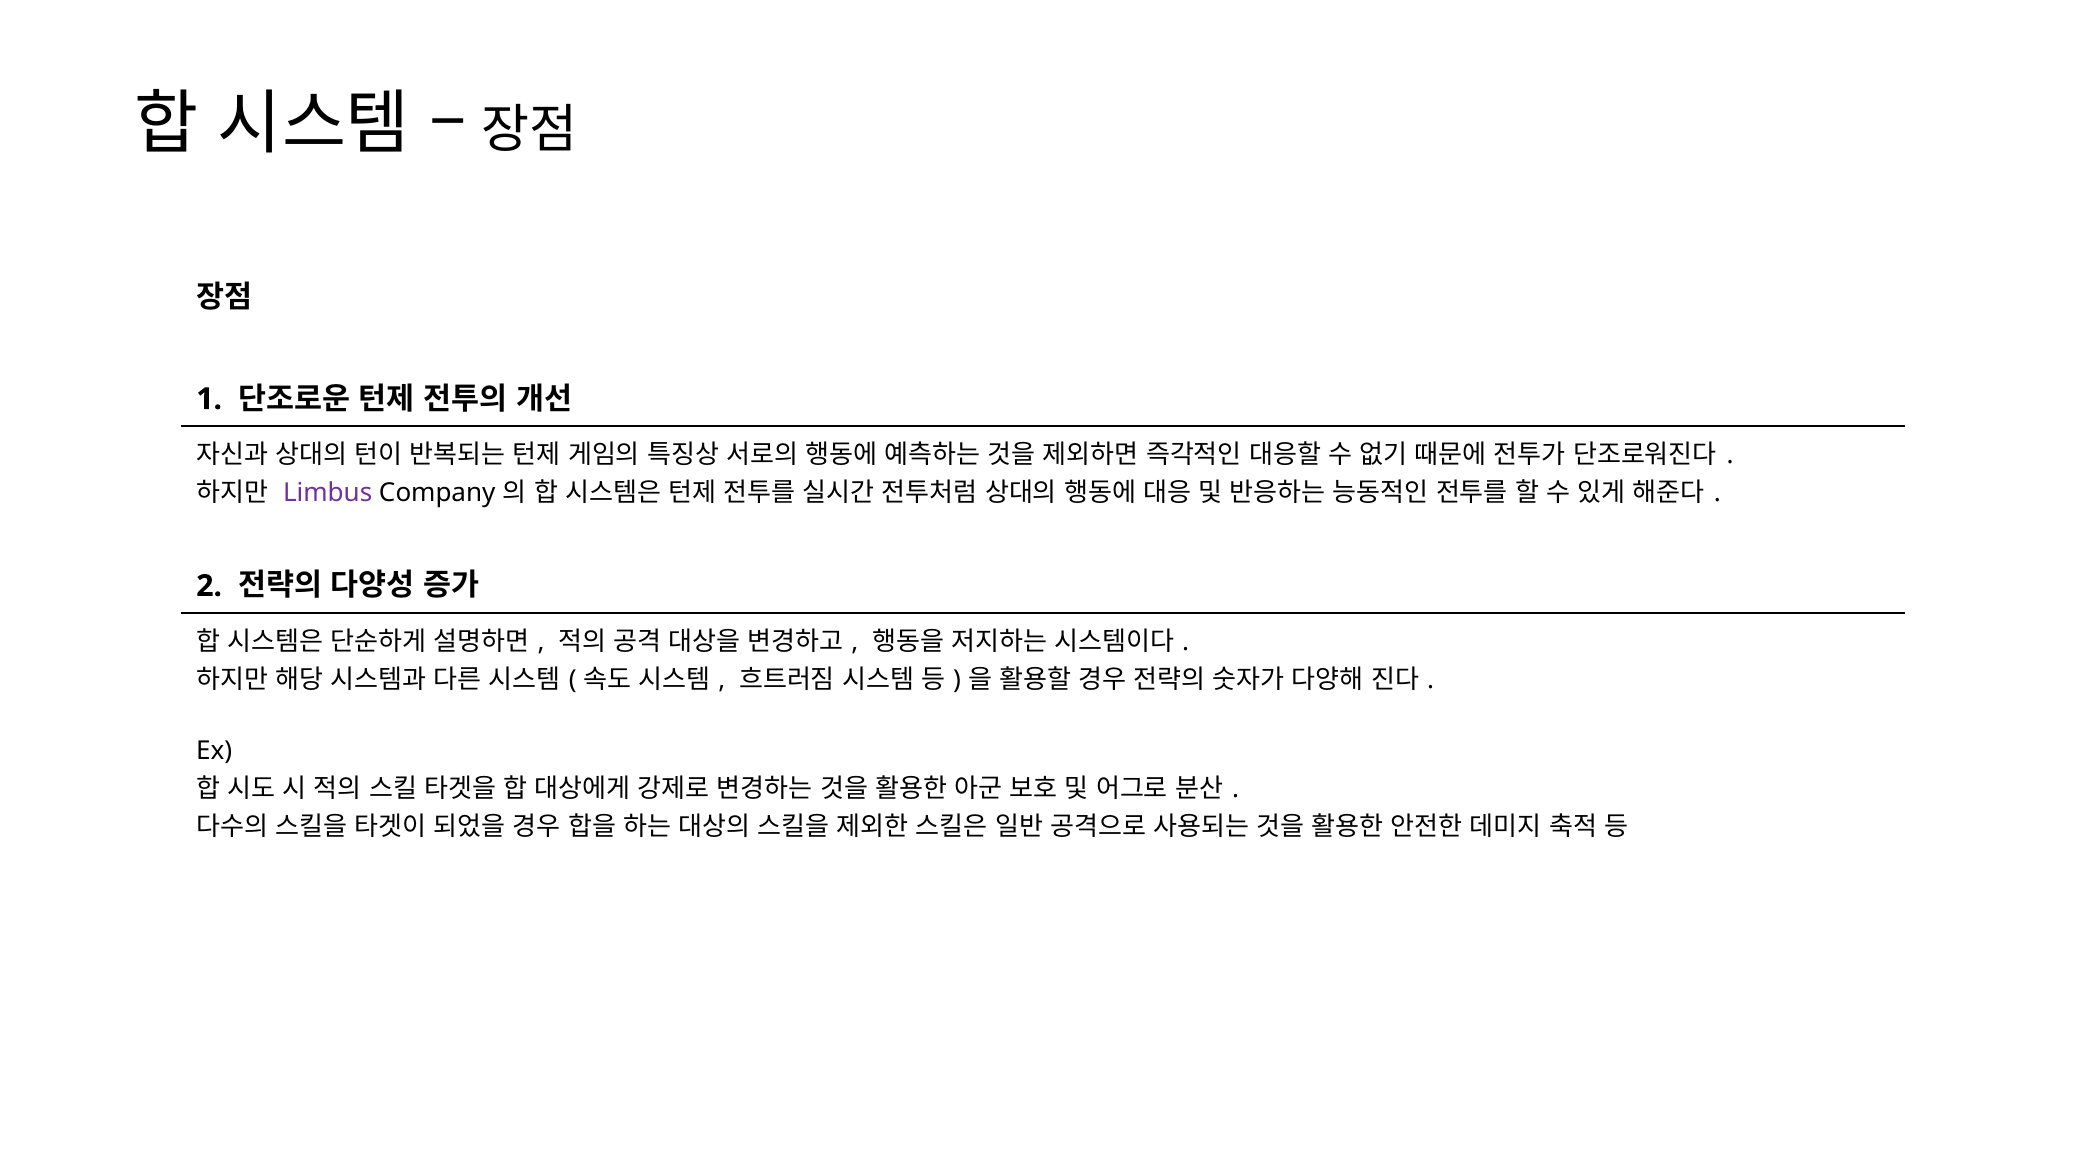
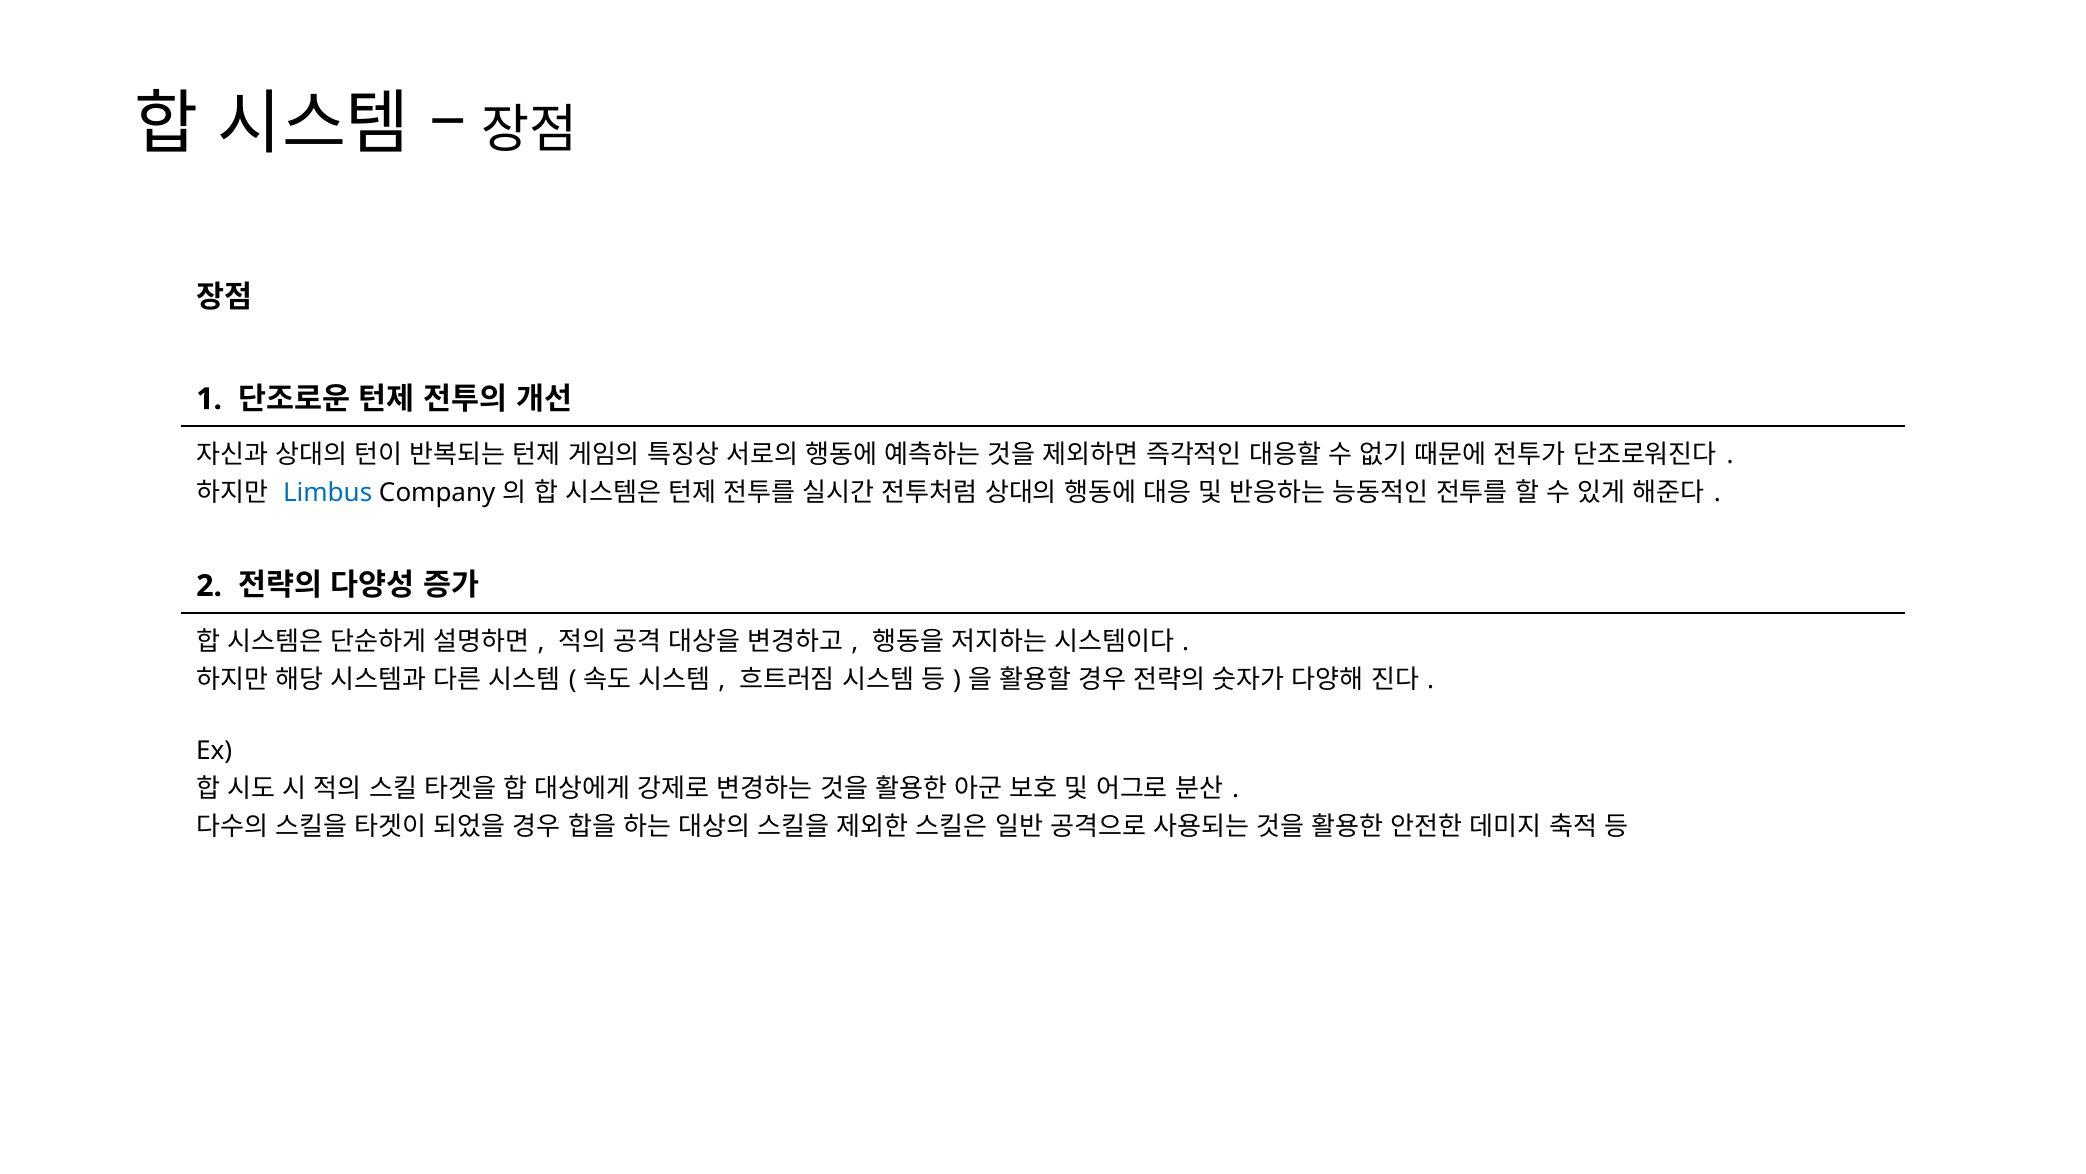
Limbus colour: purple -> blue
